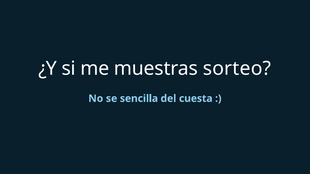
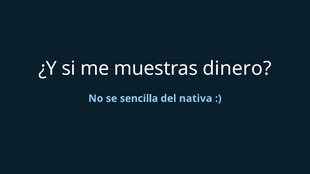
sorteo: sorteo -> dinero
cuesta: cuesta -> nativa
